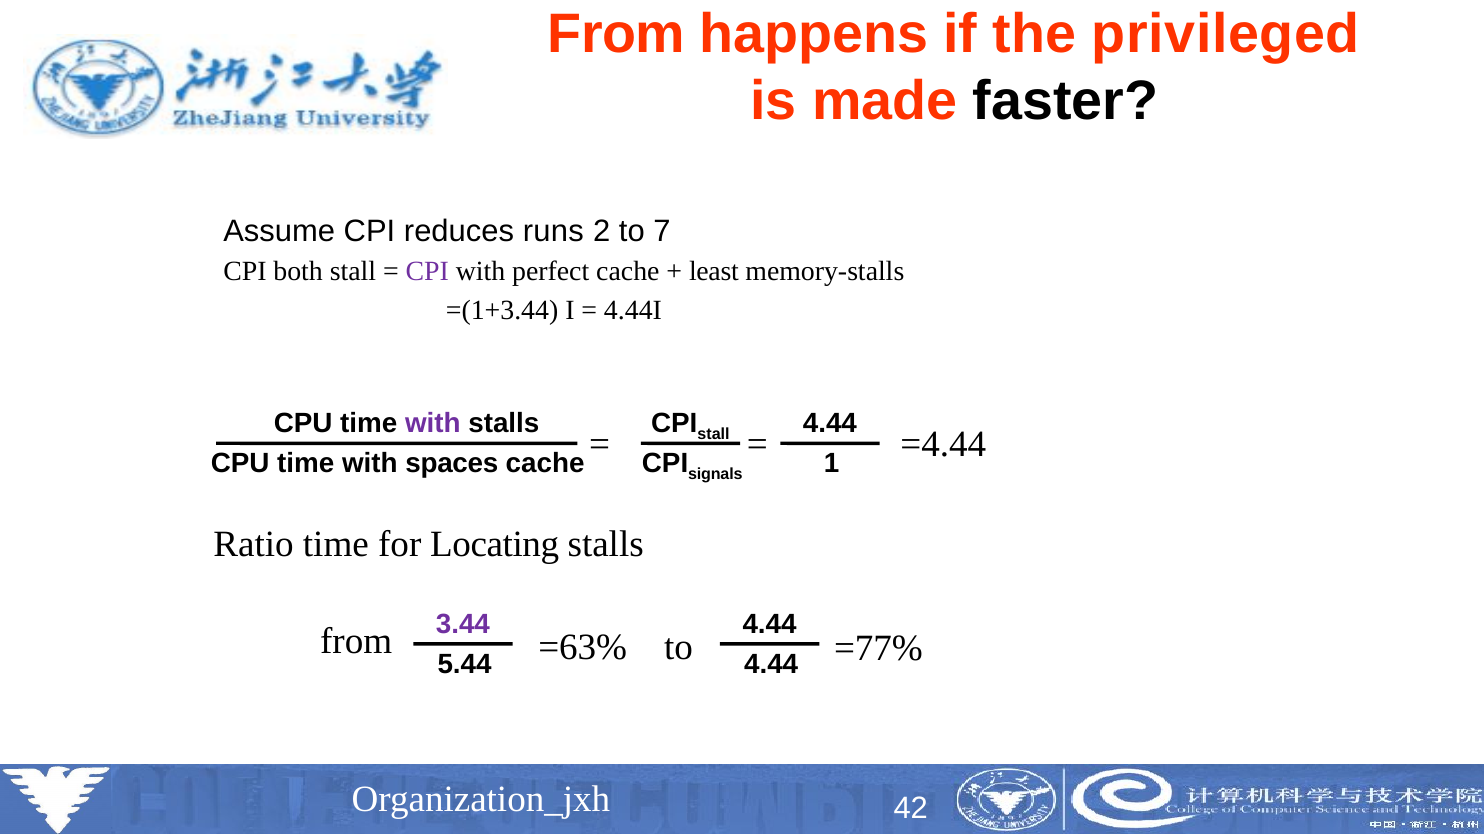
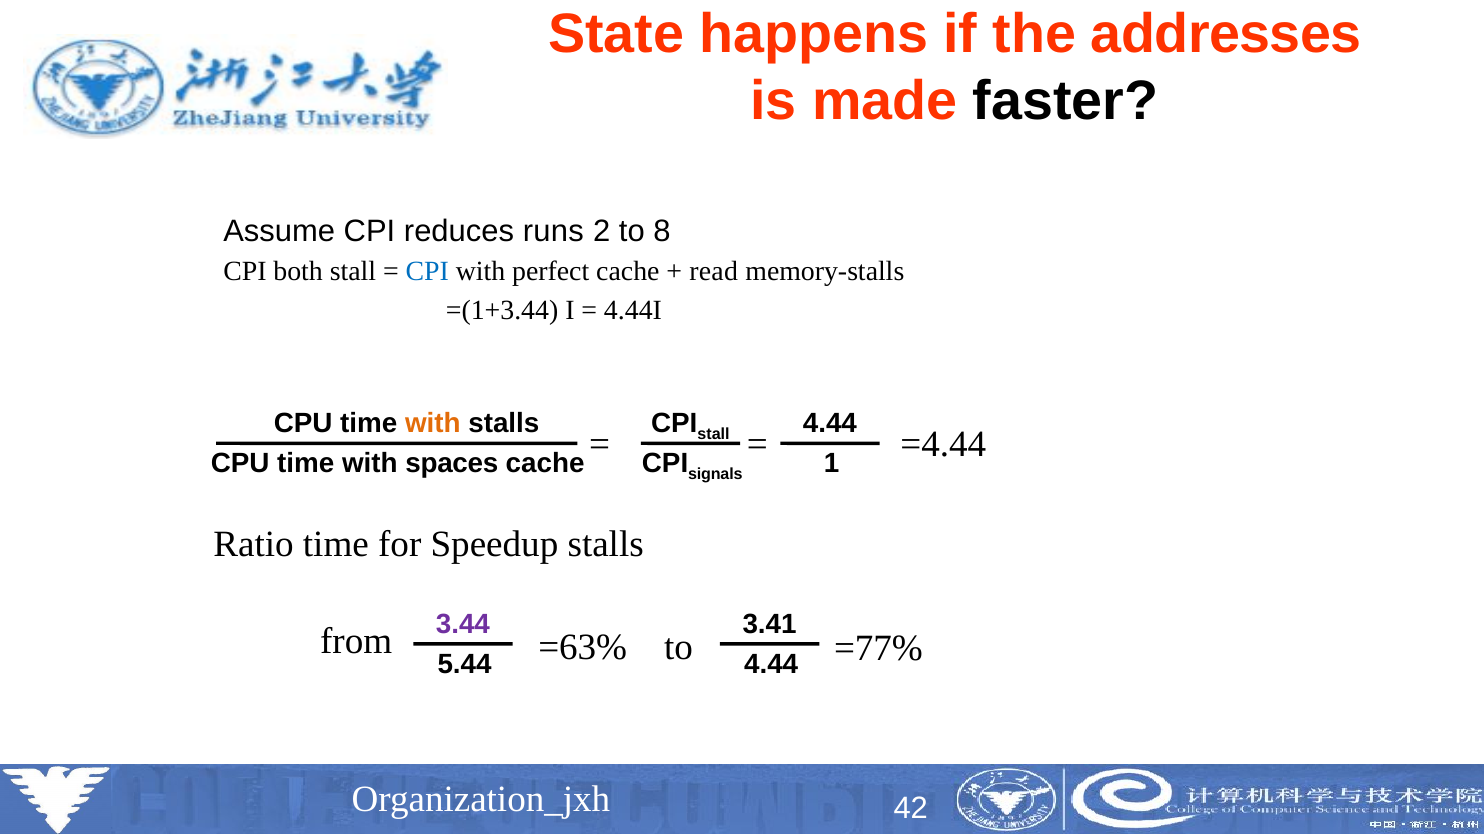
From at (616, 34): From -> State
privileged: privileged -> addresses
7: 7 -> 8
CPI at (427, 272) colour: purple -> blue
least: least -> read
with at (433, 424) colour: purple -> orange
Locating: Locating -> Speedup
4.44 at (770, 625): 4.44 -> 3.41
